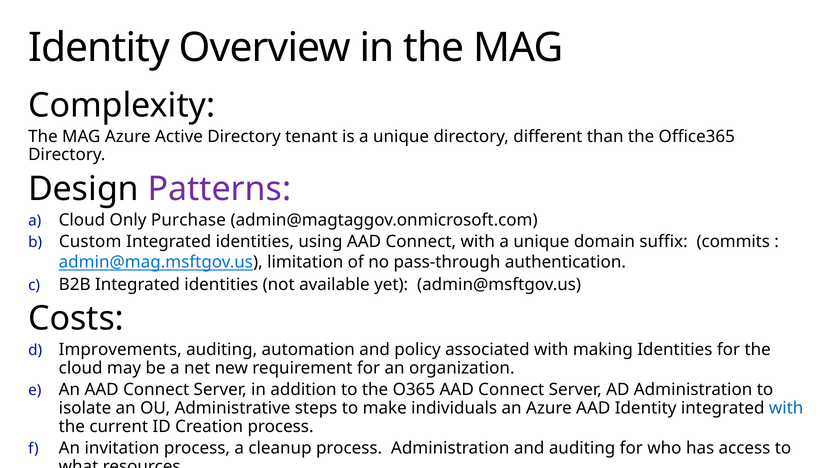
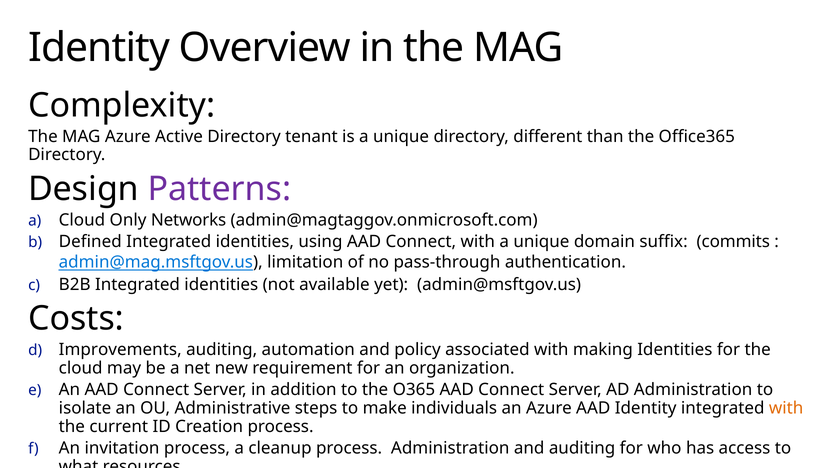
Purchase: Purchase -> Networks
Custom: Custom -> Defined
with at (786, 408) colour: blue -> orange
